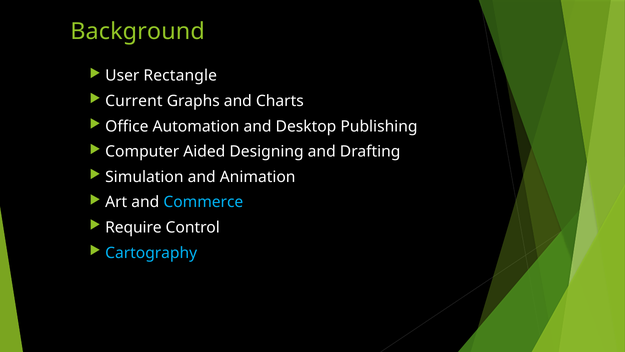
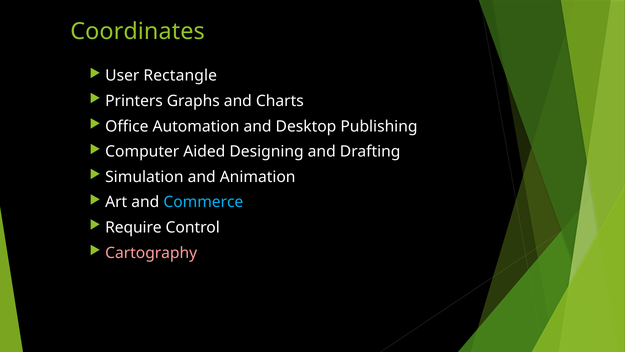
Background: Background -> Coordinates
Current: Current -> Printers
Cartography colour: light blue -> pink
